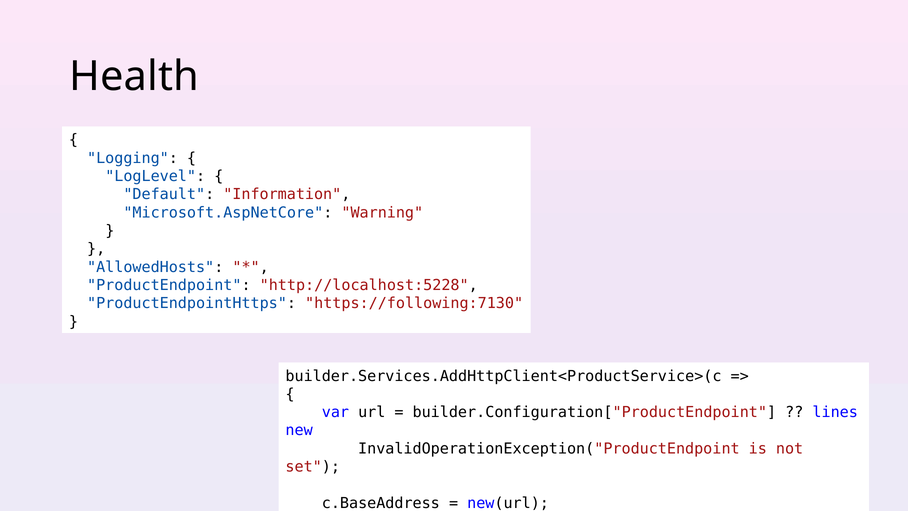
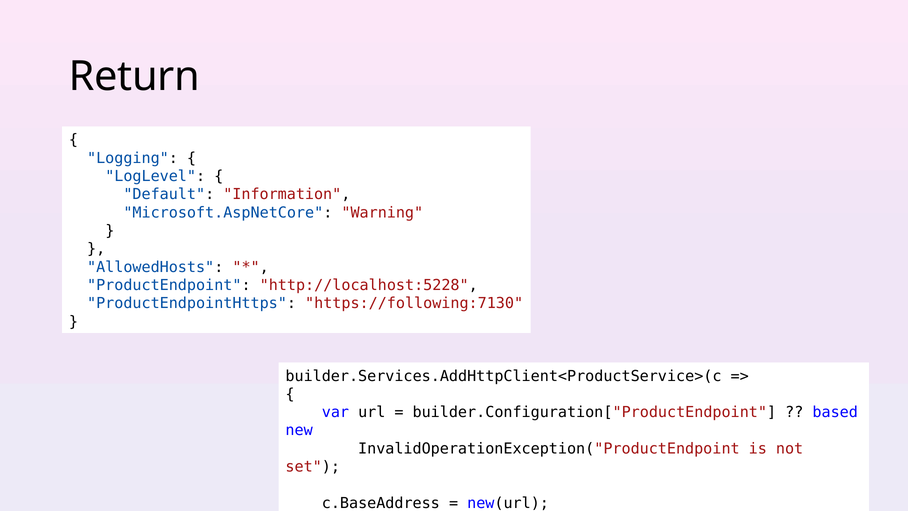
Health: Health -> Return
lines: lines -> based
